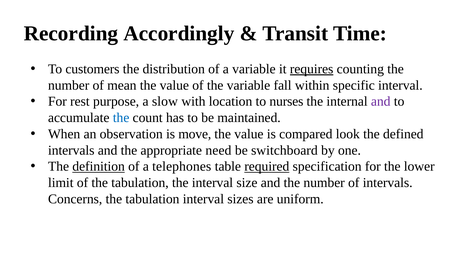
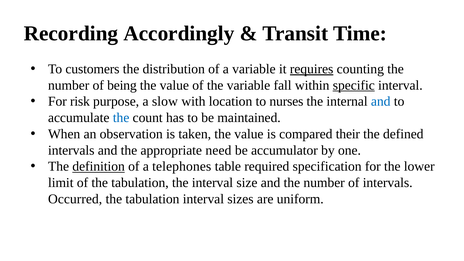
mean: mean -> being
specific underline: none -> present
rest: rest -> risk
and at (381, 101) colour: purple -> blue
move: move -> taken
look: look -> their
switchboard: switchboard -> accumulator
required underline: present -> none
Concerns: Concerns -> Occurred
